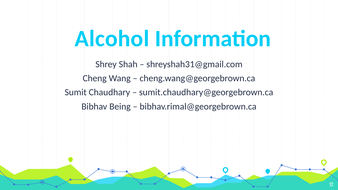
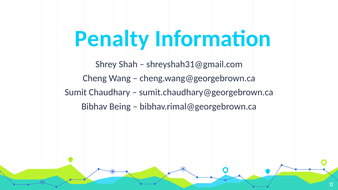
Alcohol: Alcohol -> Penalty
